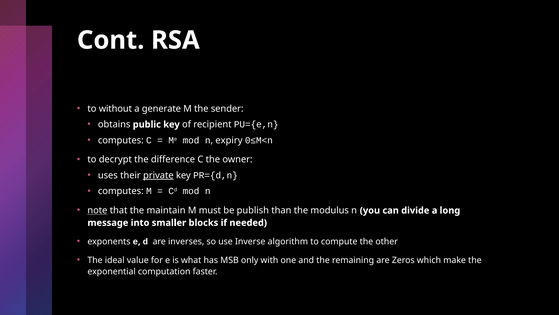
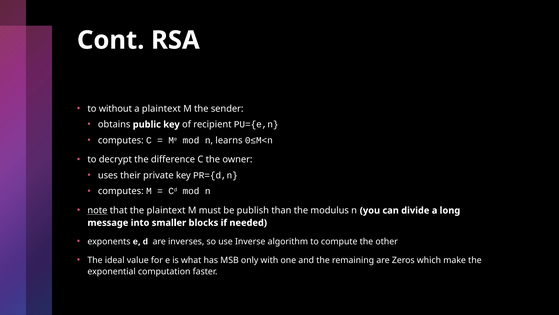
a generate: generate -> plaintext
expiry: expiry -> learns
private underline: present -> none
the maintain: maintain -> plaintext
